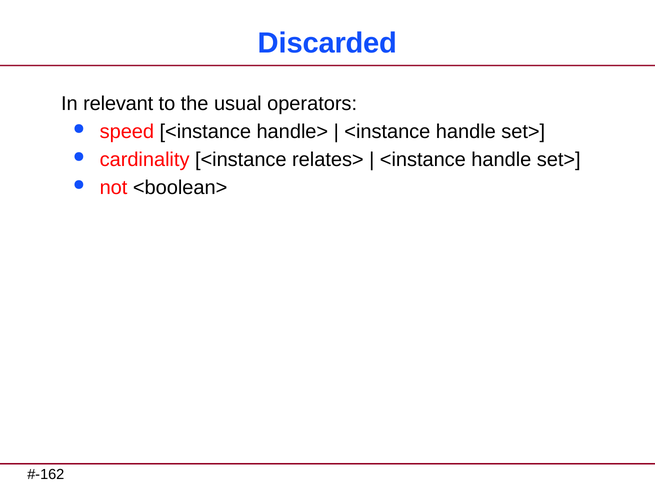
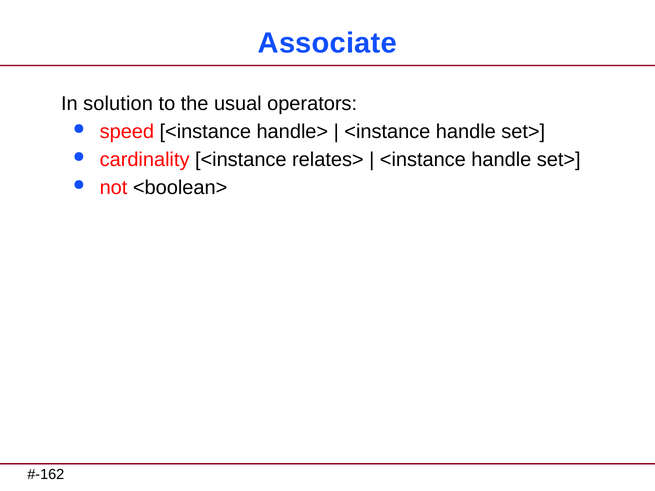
Discarded: Discarded -> Associate
relevant: relevant -> solution
